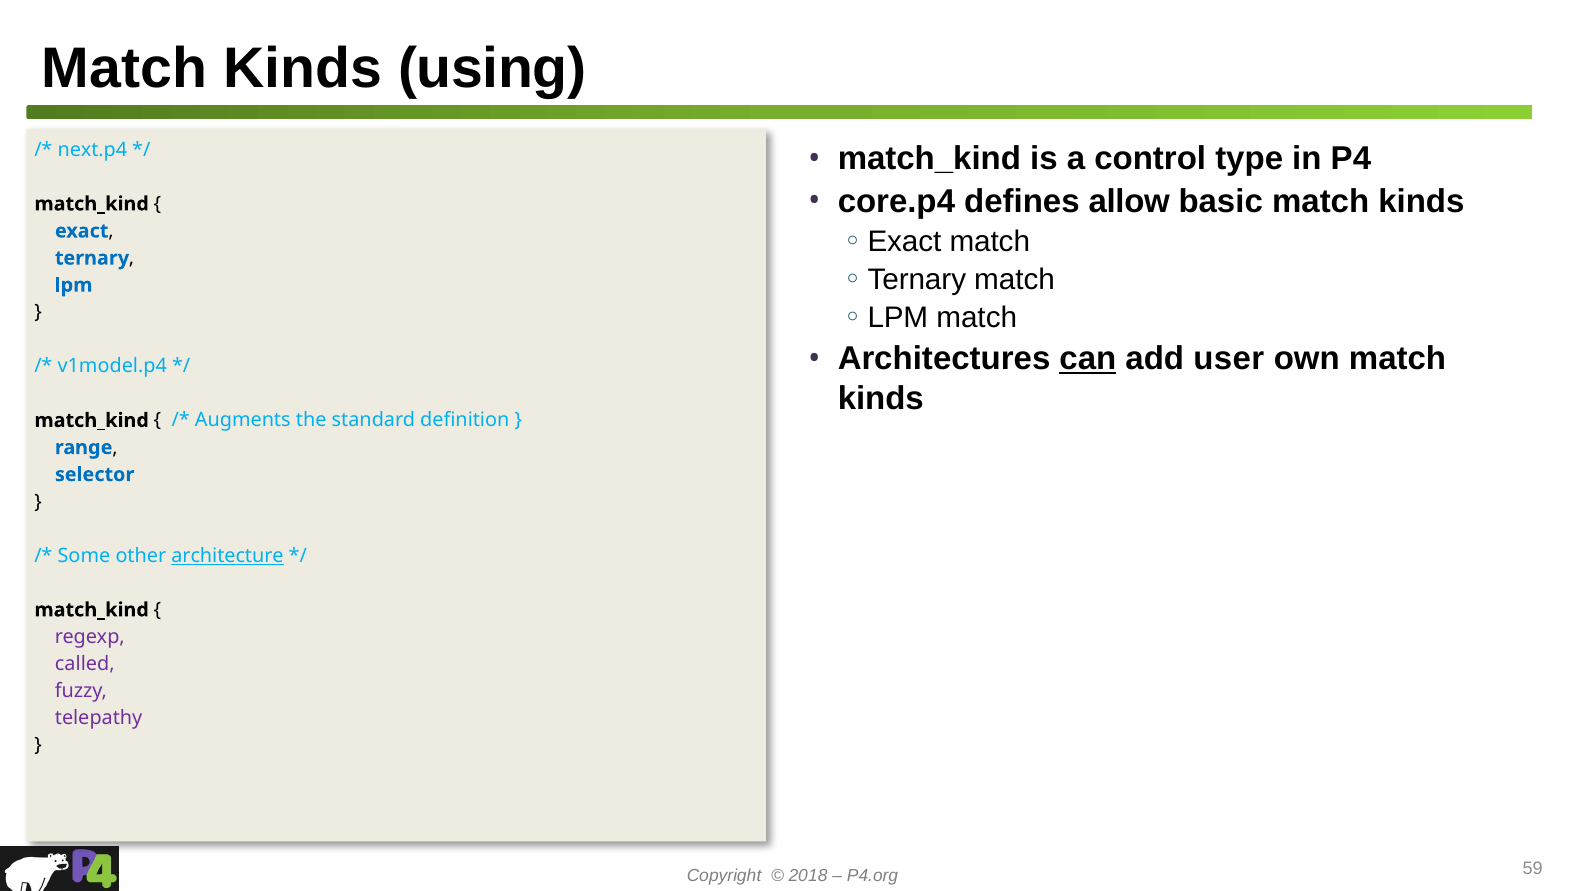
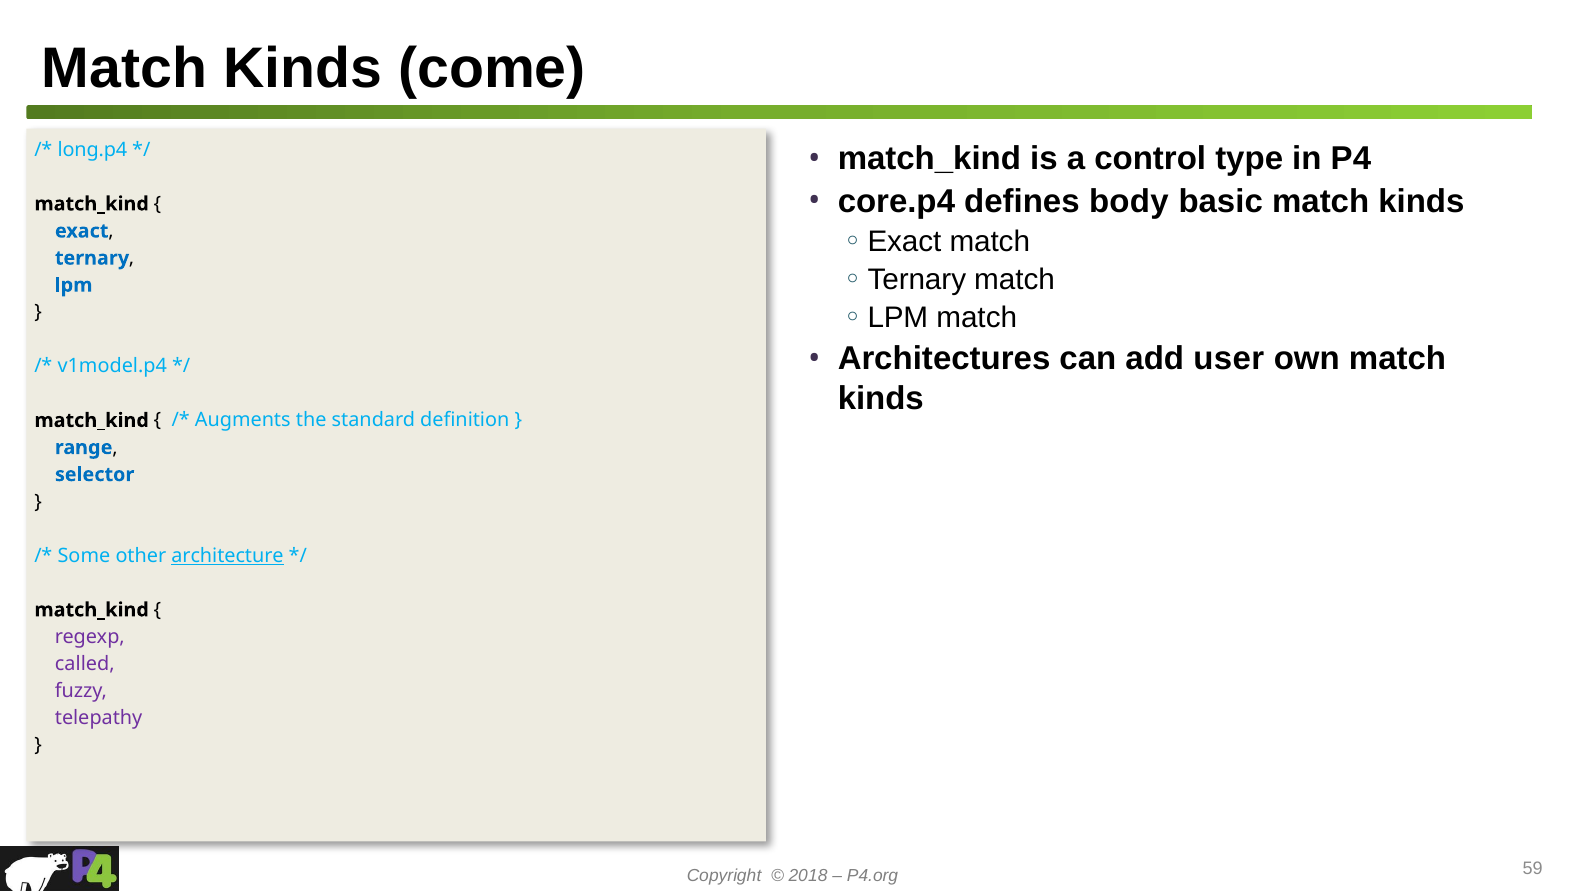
using: using -> come
next.p4: next.p4 -> long.p4
allow: allow -> body
can underline: present -> none
